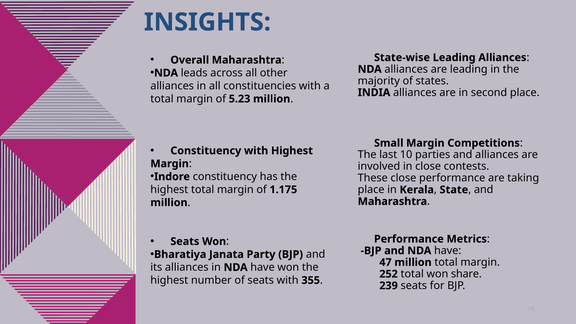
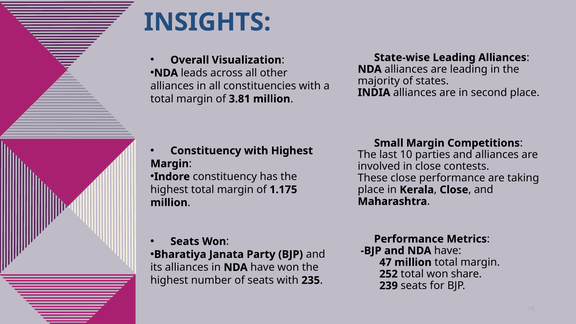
Overall Maharashtra: Maharashtra -> Visualization
5.23: 5.23 -> 3.81
State at (454, 190): State -> Close
355: 355 -> 235
